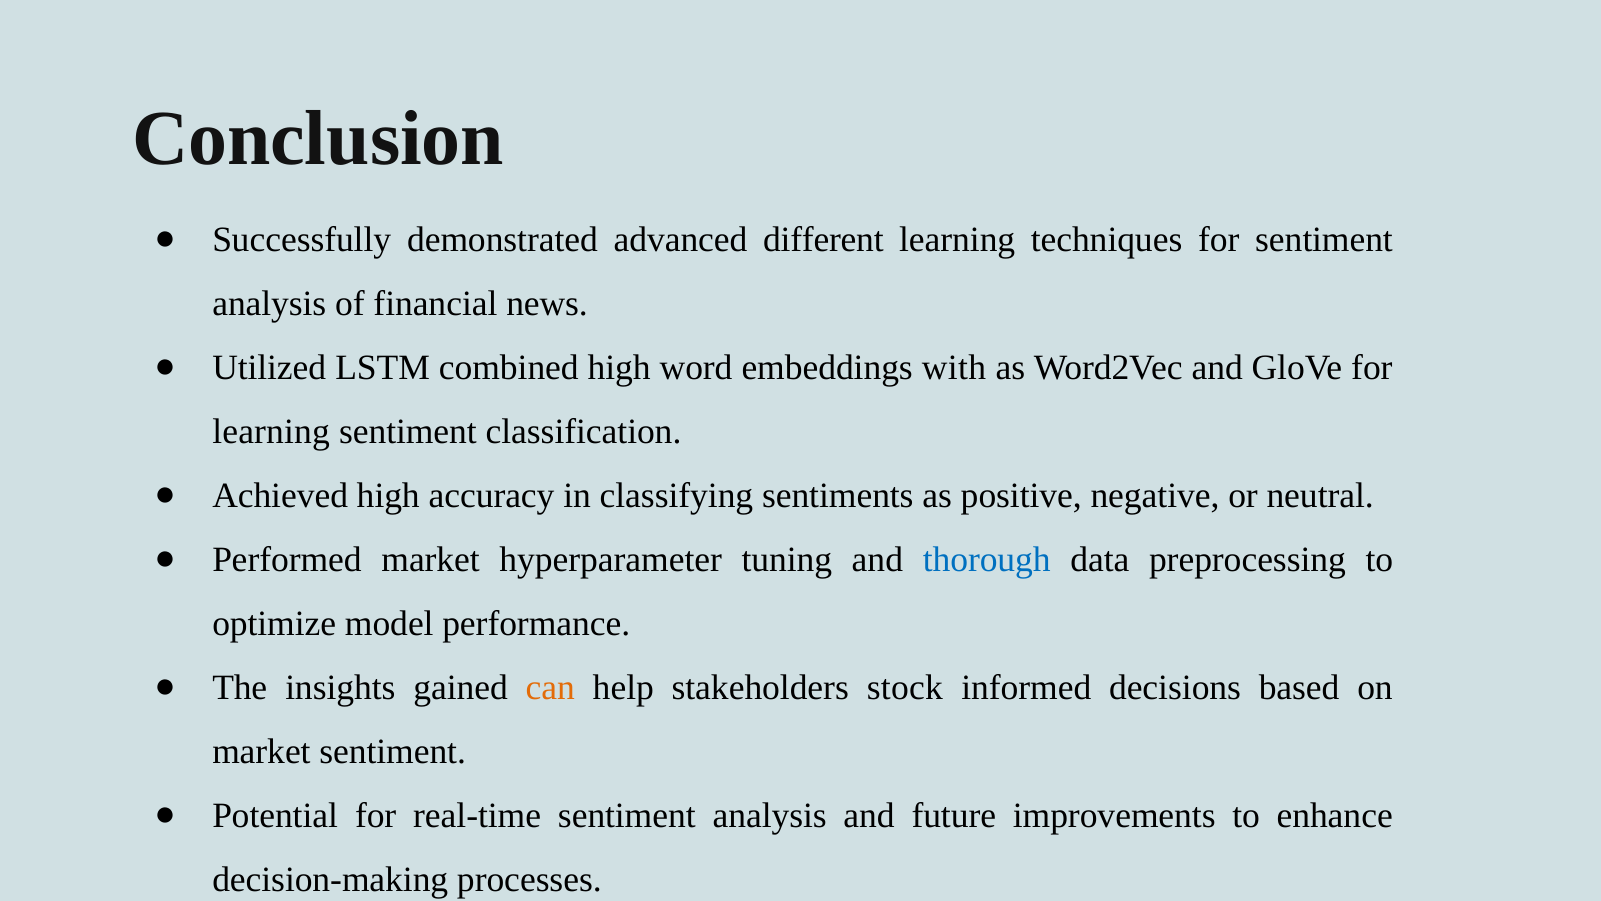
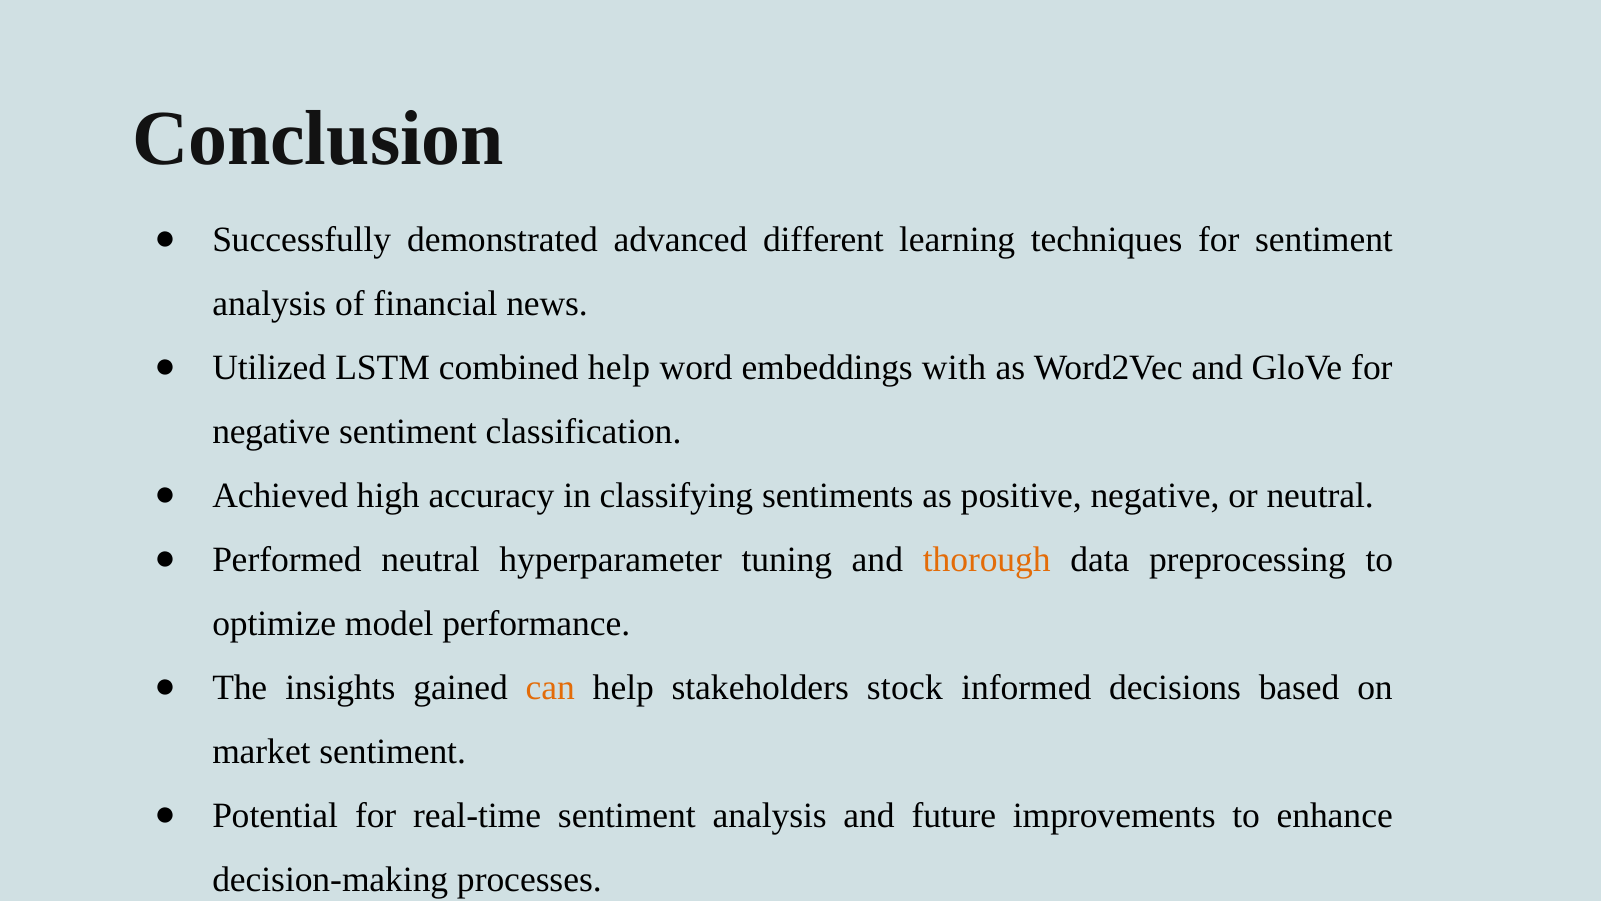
combined high: high -> help
learning at (271, 431): learning -> negative
Performed market: market -> neutral
thorough colour: blue -> orange
